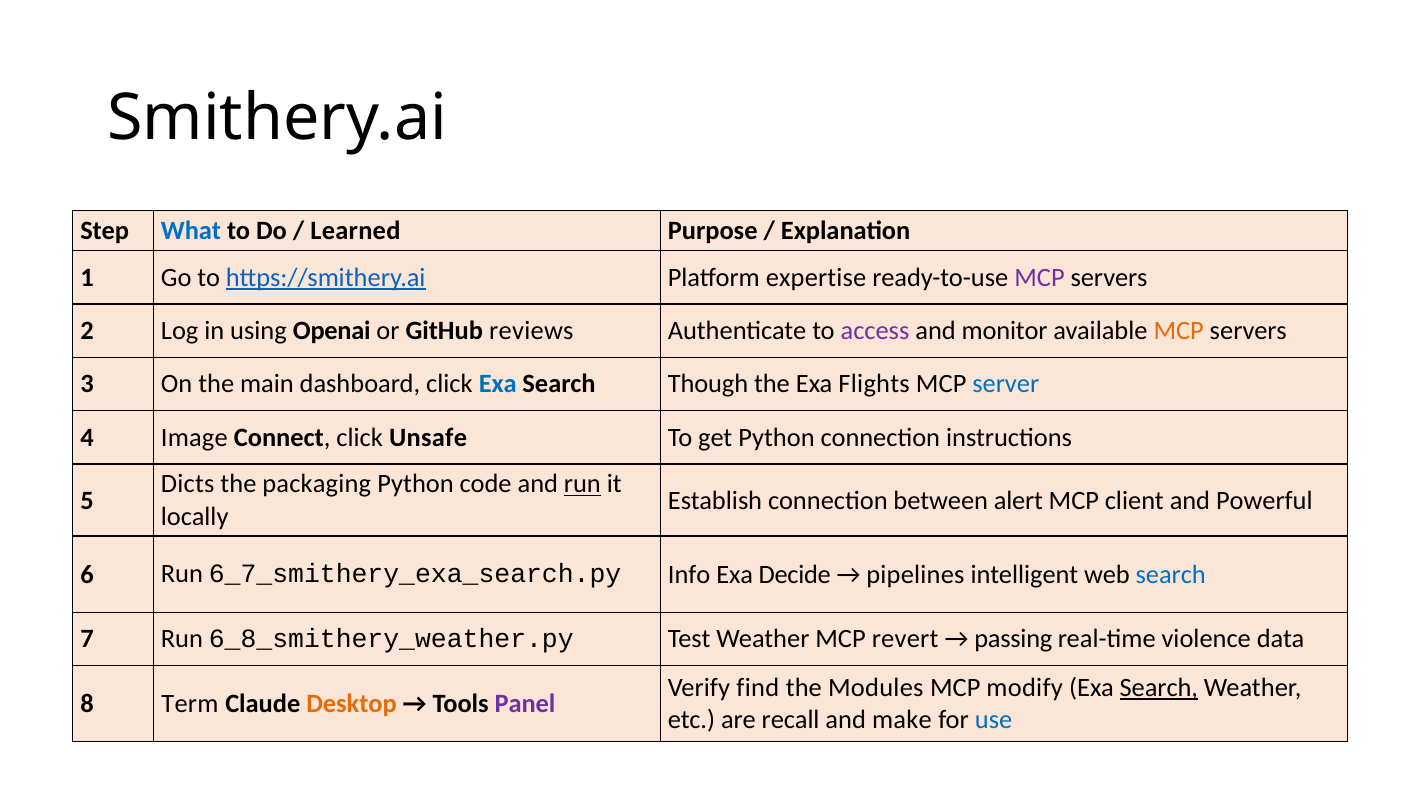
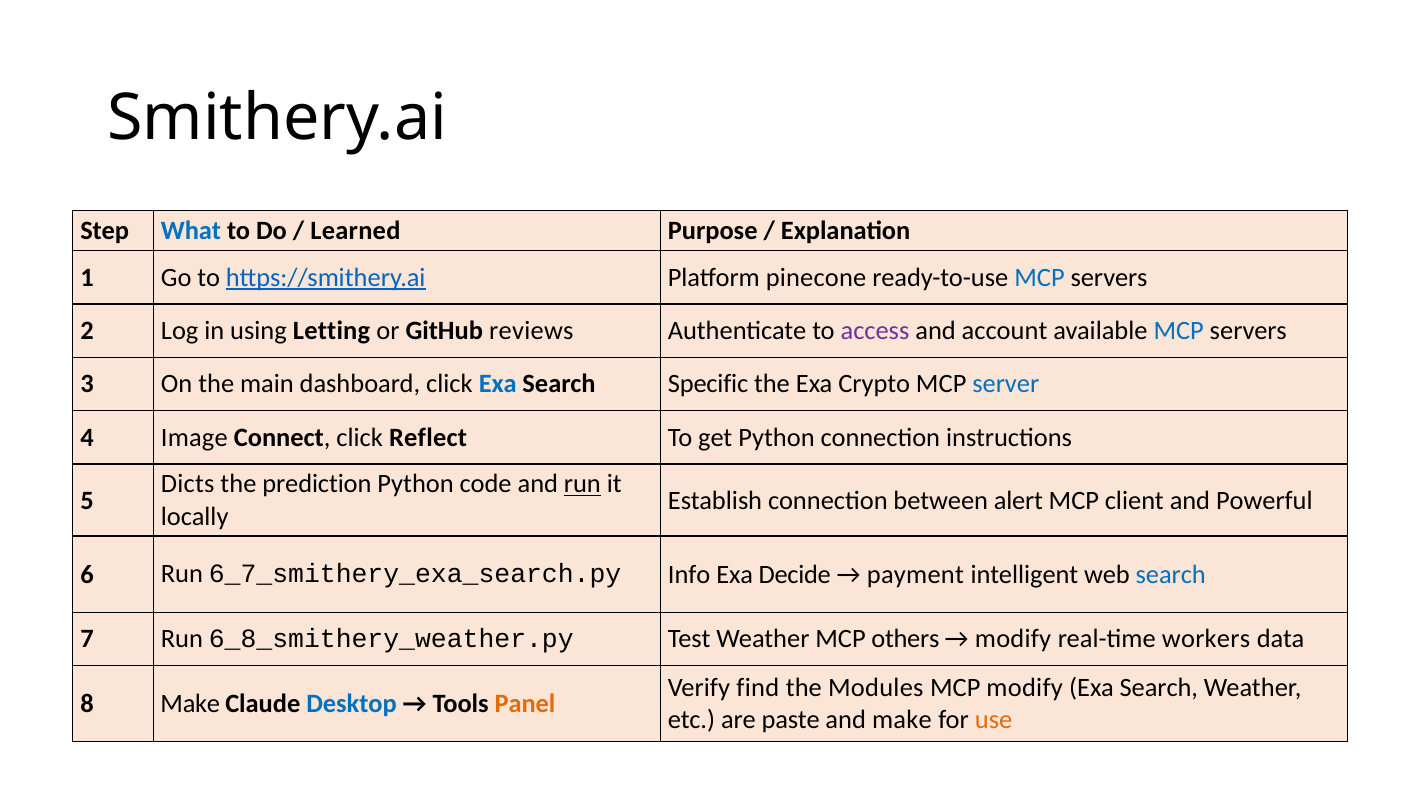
expertise: expertise -> pinecone
MCP at (1039, 278) colour: purple -> blue
Openai: Openai -> Letting
monitor: monitor -> account
MCP at (1179, 331) colour: orange -> blue
Though: Though -> Specific
Flights: Flights -> Crypto
Unsafe: Unsafe -> Reflect
packaging: packaging -> prediction
pipelines: pipelines -> payment
revert: revert -> others
passing at (1013, 639): passing -> modify
violence: violence -> workers
Search at (1159, 688) underline: present -> none
8 Term: Term -> Make
Desktop colour: orange -> blue
Panel colour: purple -> orange
recall: recall -> paste
use colour: blue -> orange
